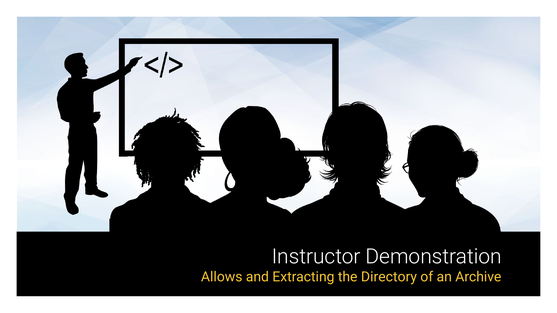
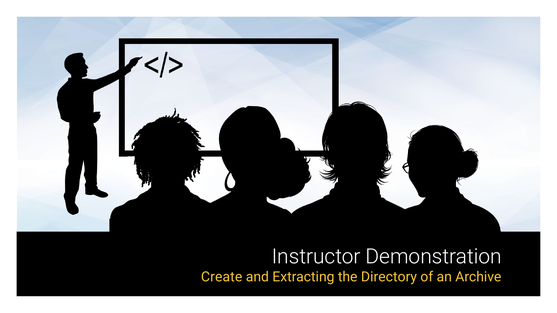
Allows: Allows -> Create
